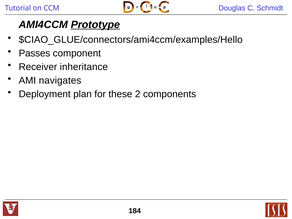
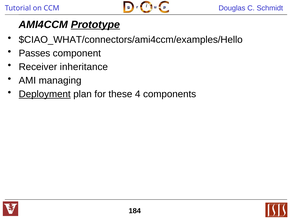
$CIAO_GLUE/connectors/ami4ccm/examples/Hello: $CIAO_GLUE/connectors/ami4ccm/examples/Hello -> $CIAO_WHAT/connectors/ami4ccm/examples/Hello
navigates: navigates -> managing
Deployment underline: none -> present
2: 2 -> 4
